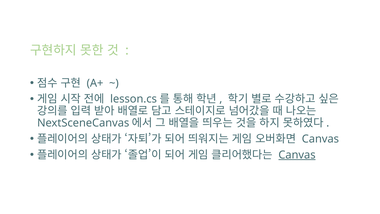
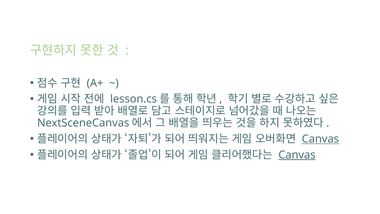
Canvas at (320, 139) underline: none -> present
